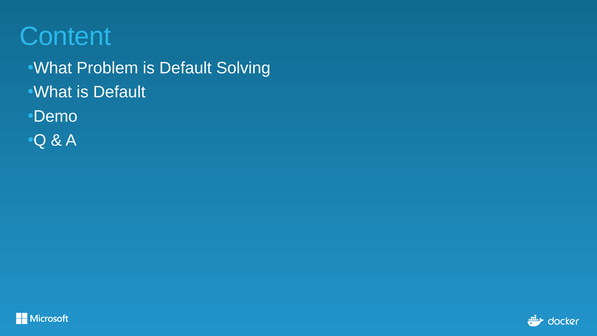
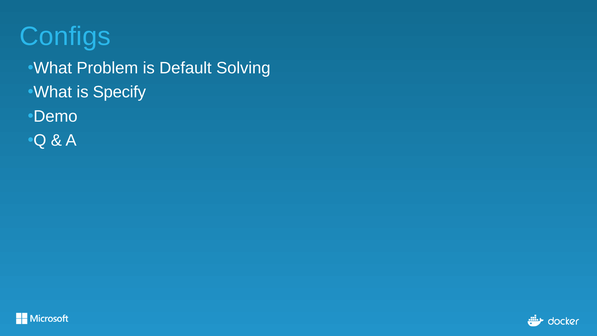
Content: Content -> Configs
What is Default: Default -> Specify
